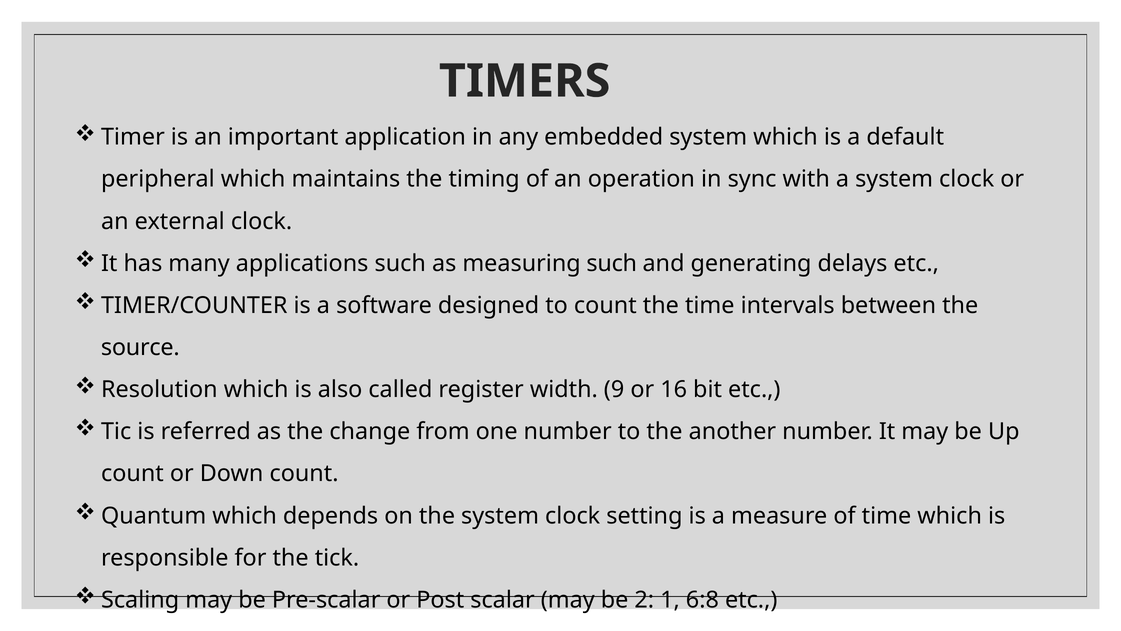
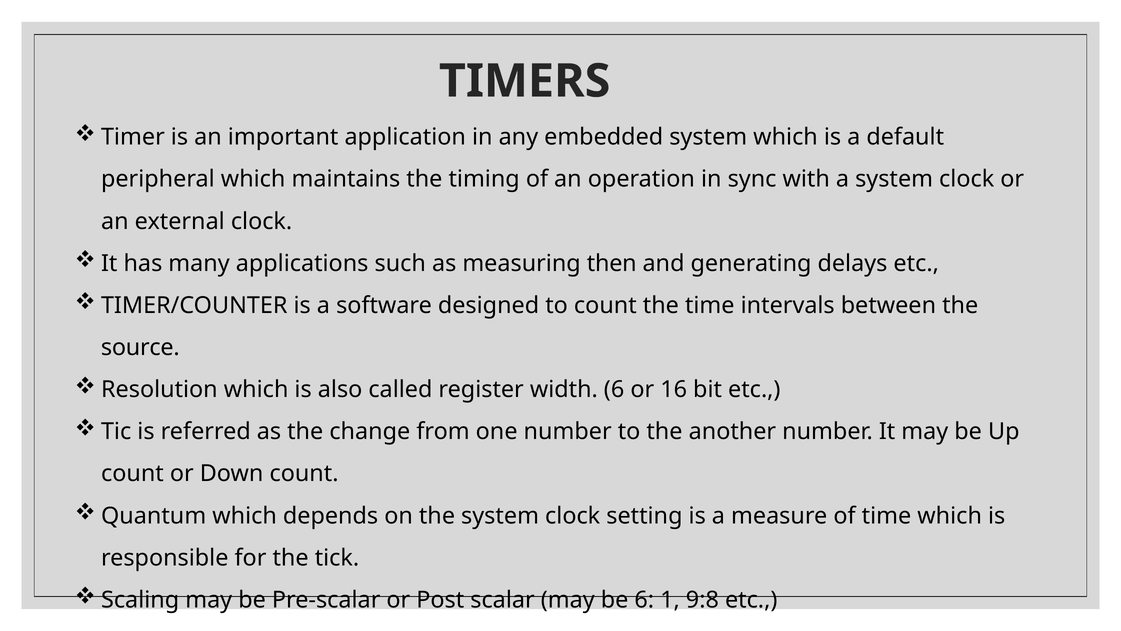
measuring such: such -> then
width 9: 9 -> 6
be 2: 2 -> 6
6:8: 6:8 -> 9:8
